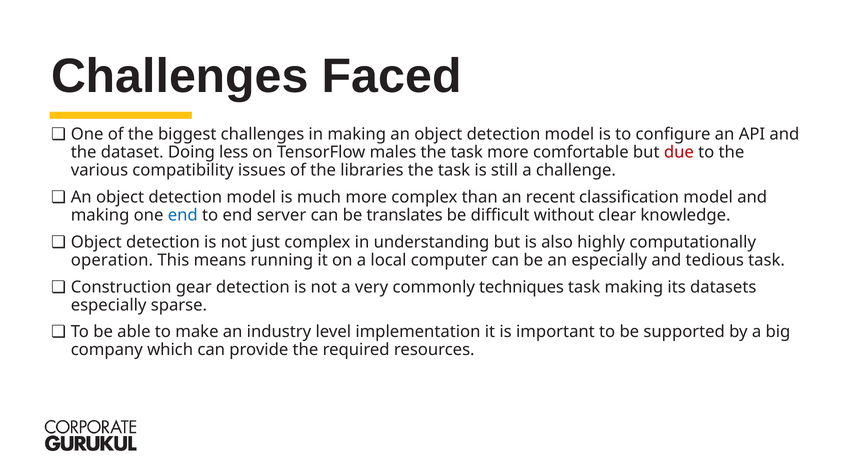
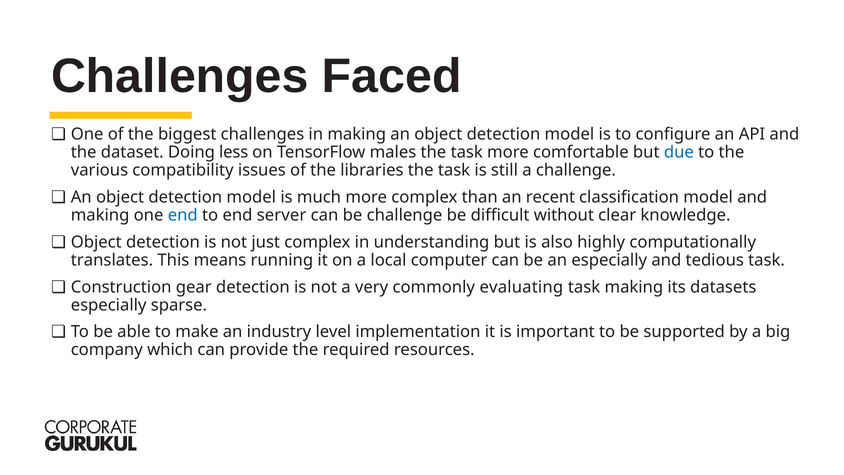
due colour: red -> blue
be translates: translates -> challenge
operation: operation -> translates
techniques: techniques -> evaluating
